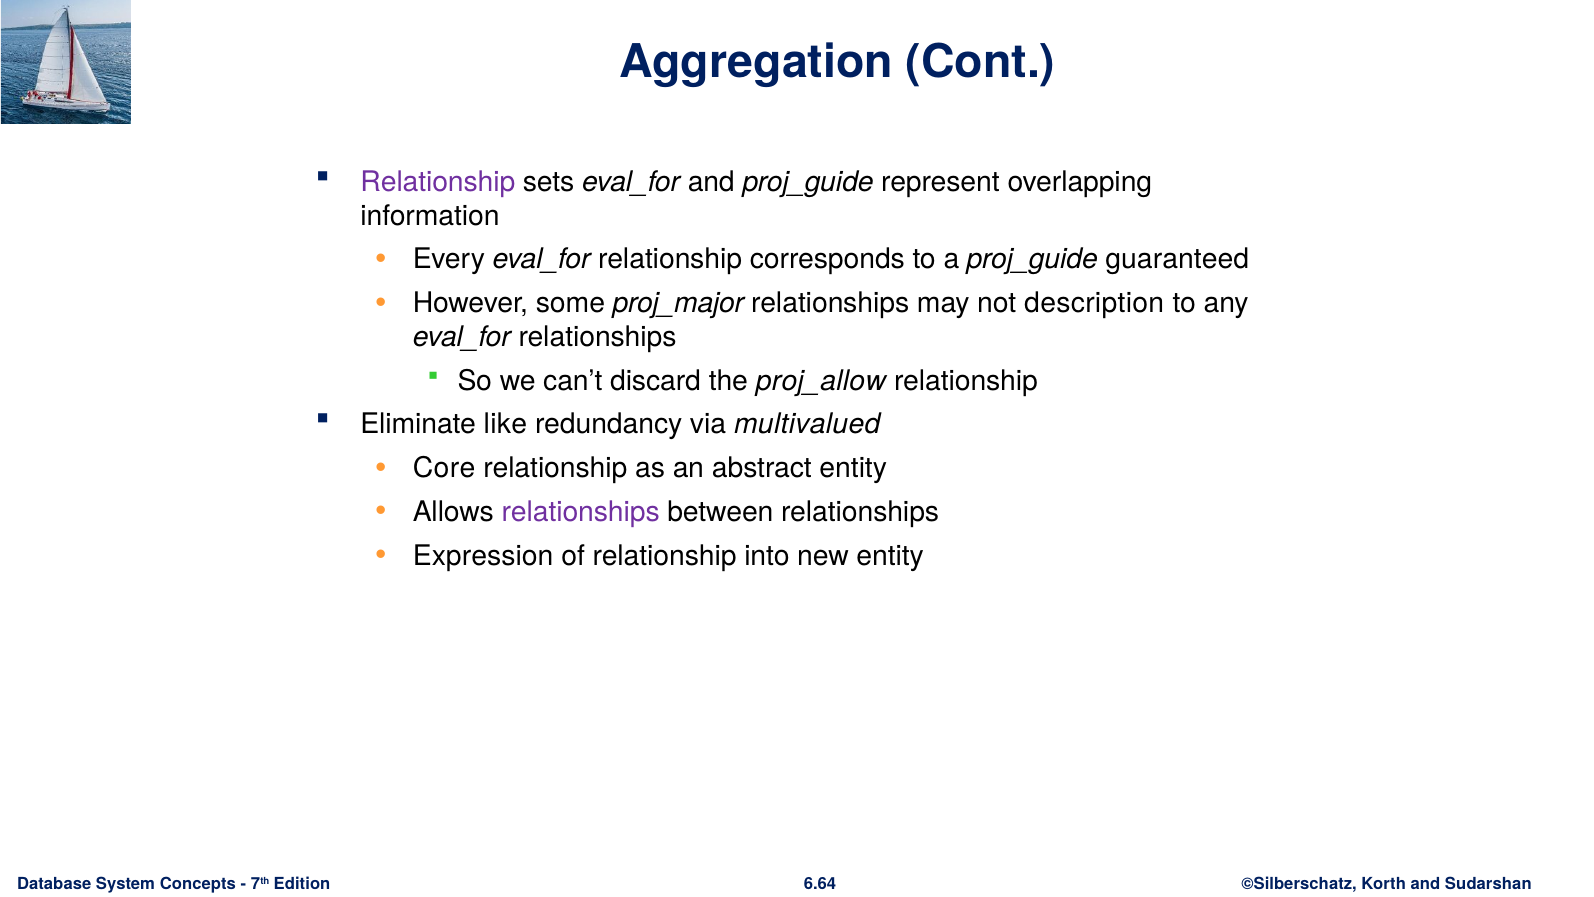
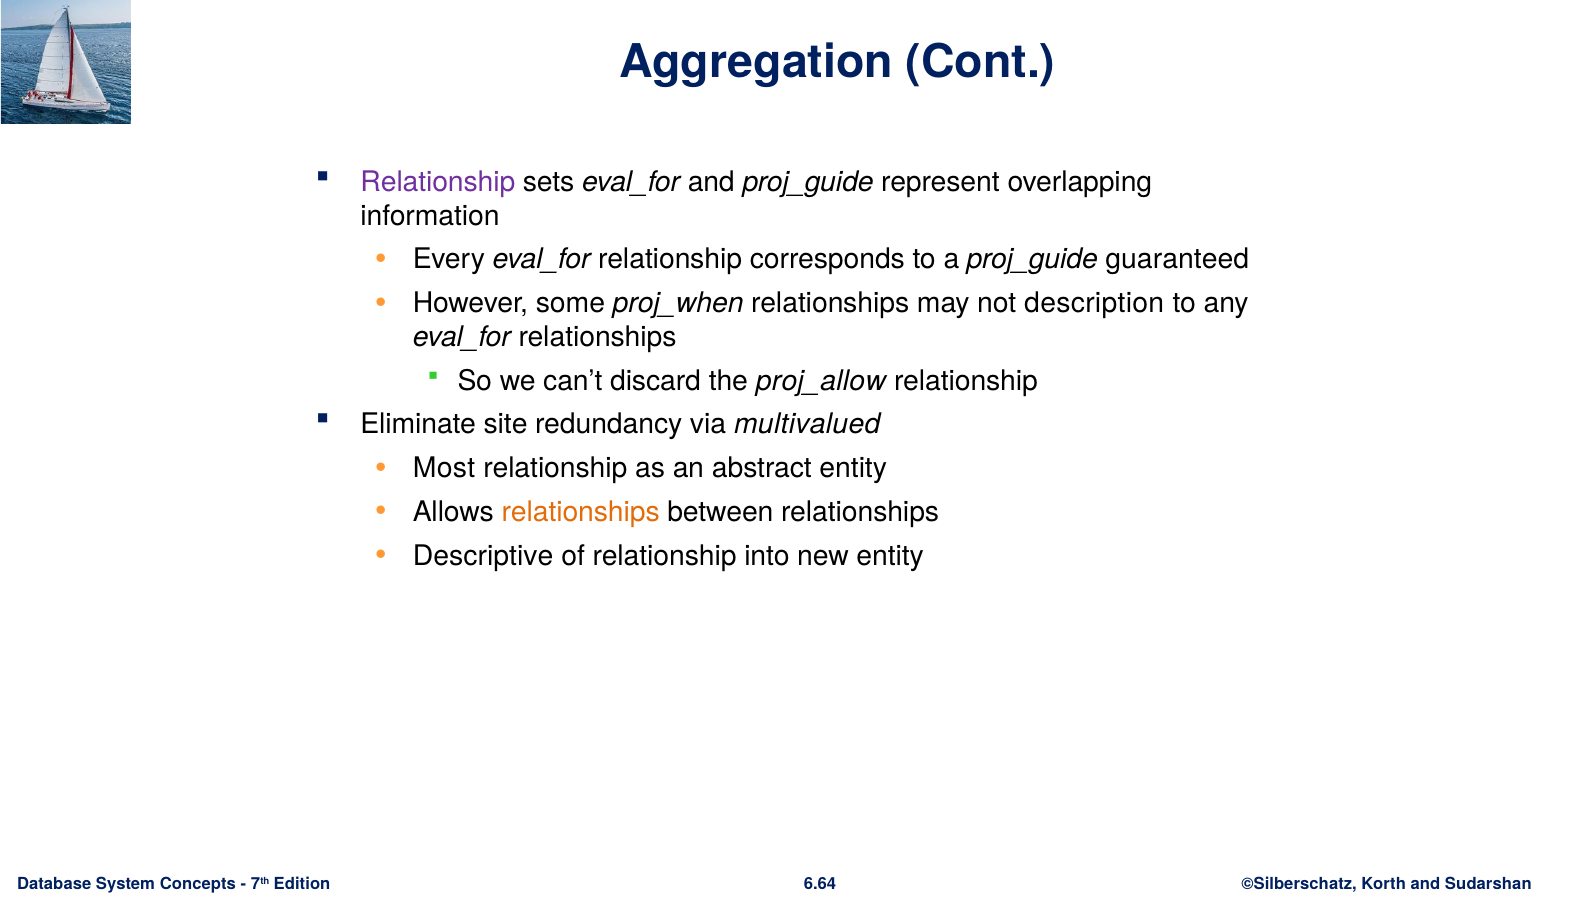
proj_major: proj_major -> proj_when
like: like -> site
Core: Core -> Most
relationships at (581, 512) colour: purple -> orange
Expression: Expression -> Descriptive
